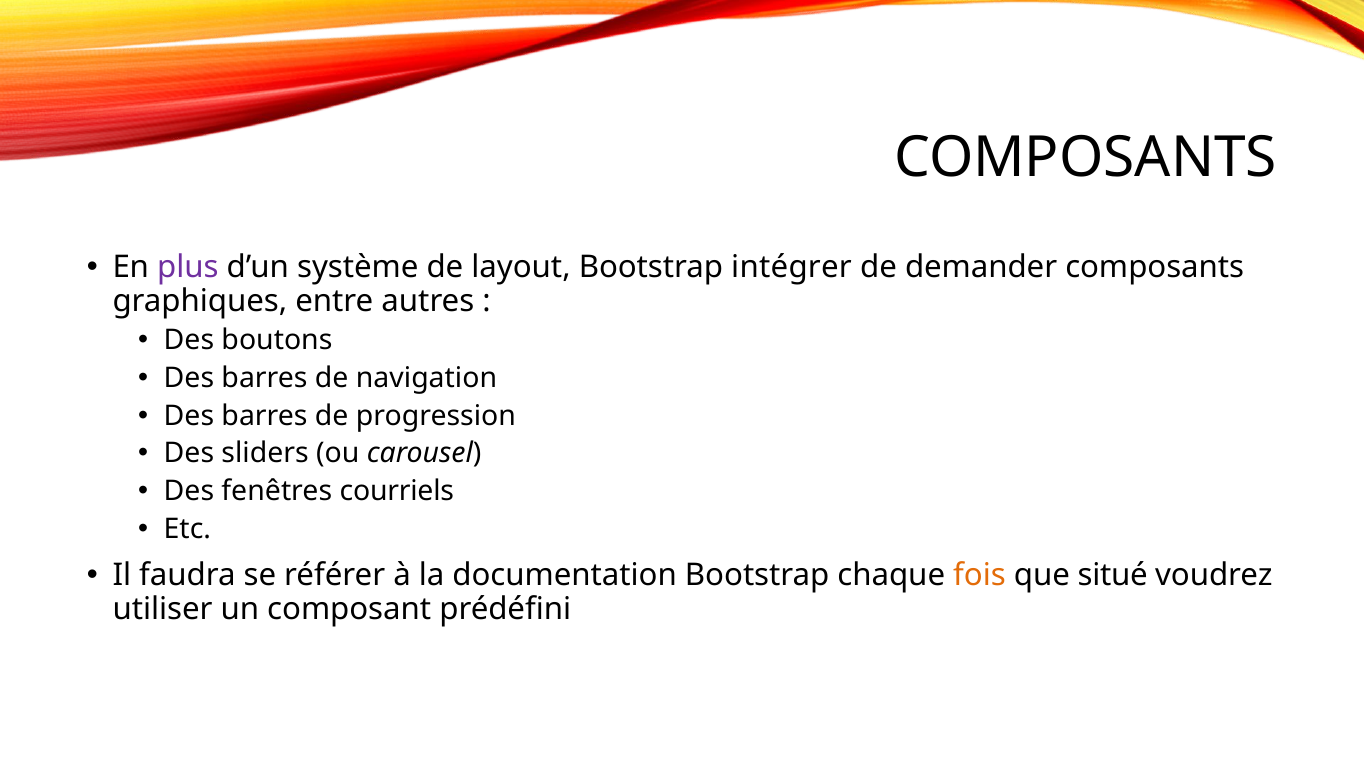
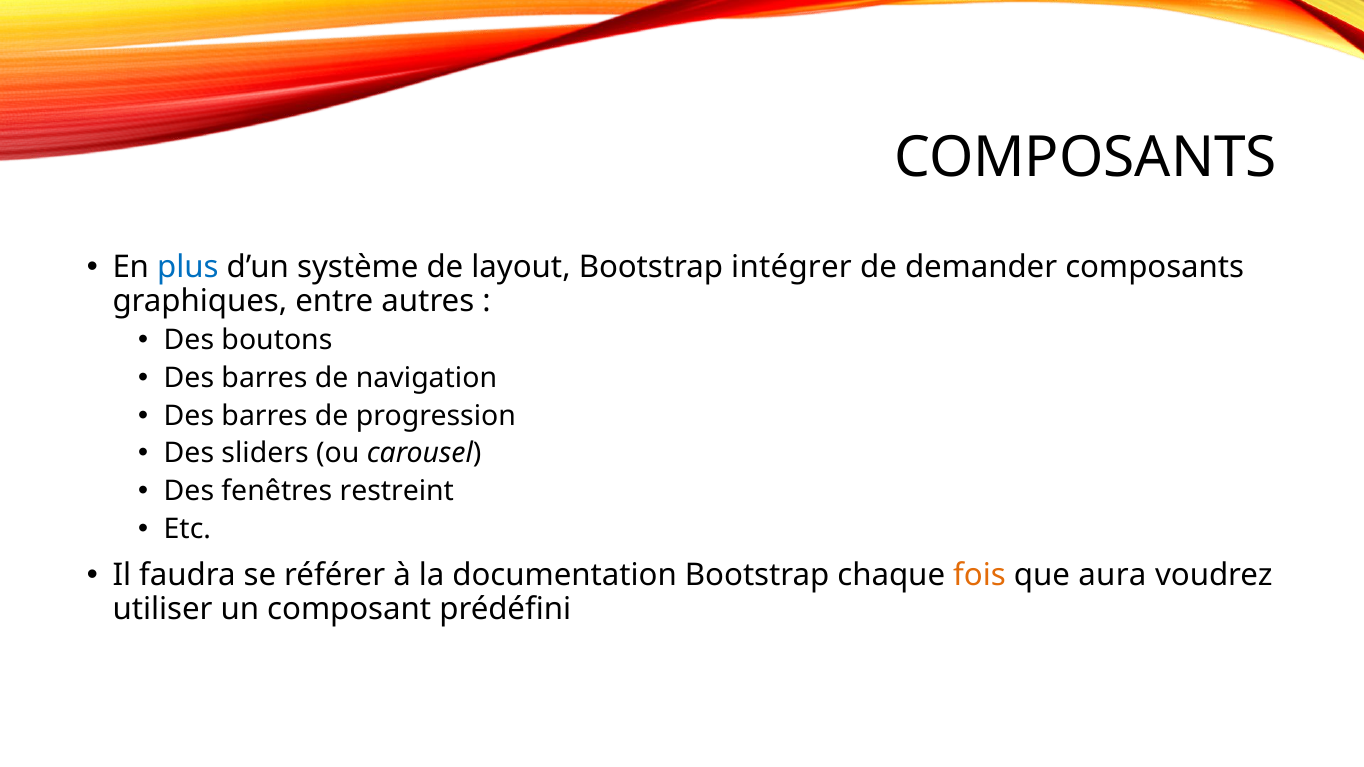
plus colour: purple -> blue
courriels: courriels -> restreint
situé: situé -> aura
